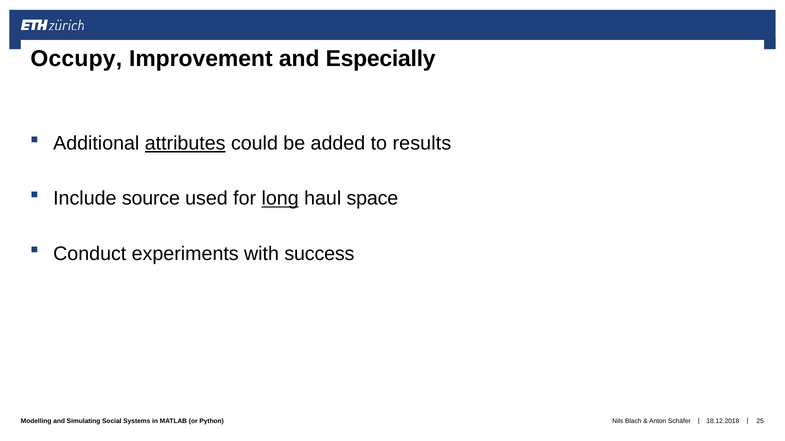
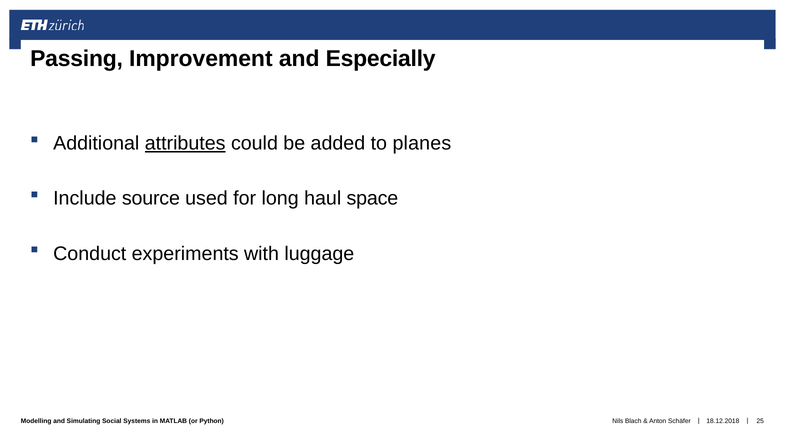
Occupy: Occupy -> Passing
results: results -> planes
long underline: present -> none
success: success -> luggage
